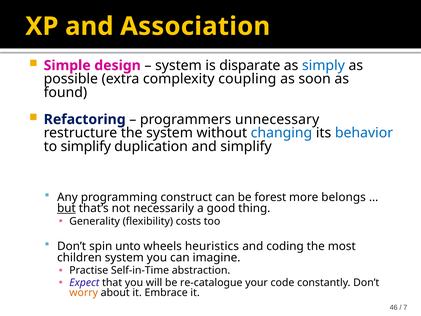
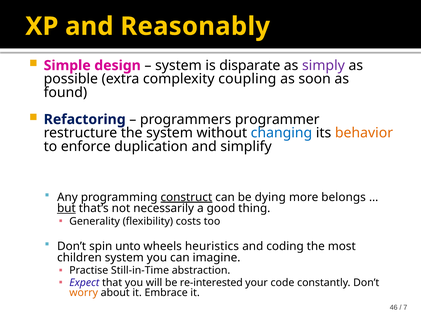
Association: Association -> Reasonably
simply colour: blue -> purple
unnecessary: unnecessary -> programmer
behavior colour: blue -> orange
to simplify: simplify -> enforce
construct underline: none -> present
forest: forest -> dying
Self-in-Time: Self-in-Time -> Still-in-Time
re-catalogue: re-catalogue -> re-interested
